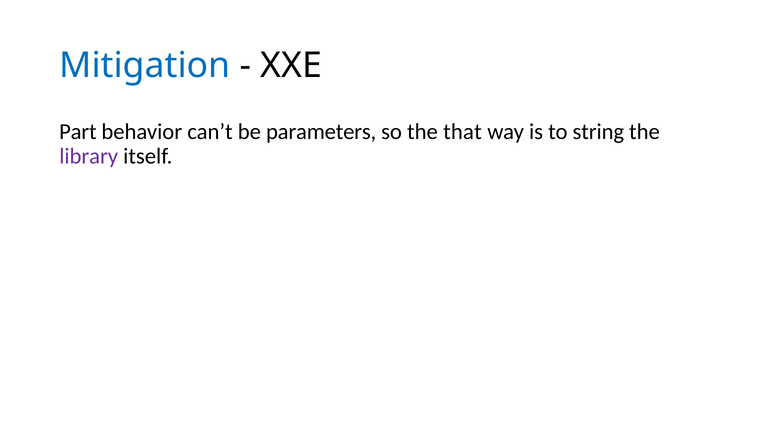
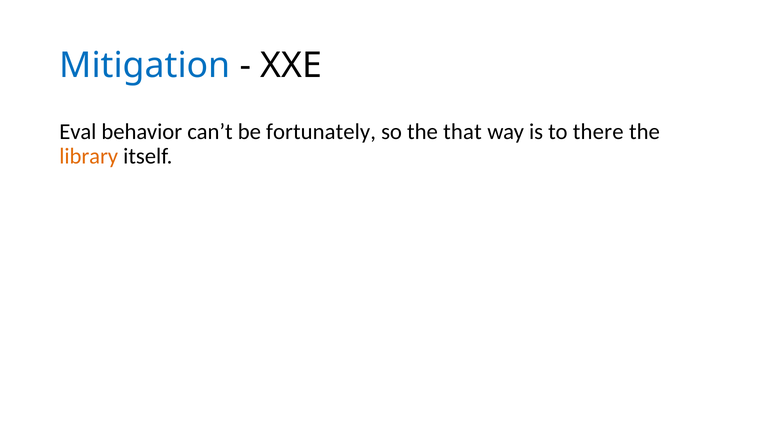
Part: Part -> Eval
parameters: parameters -> fortunately
string: string -> there
library colour: purple -> orange
